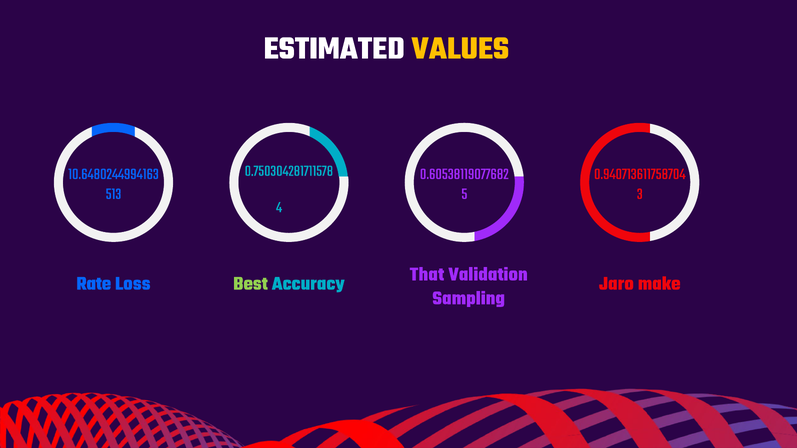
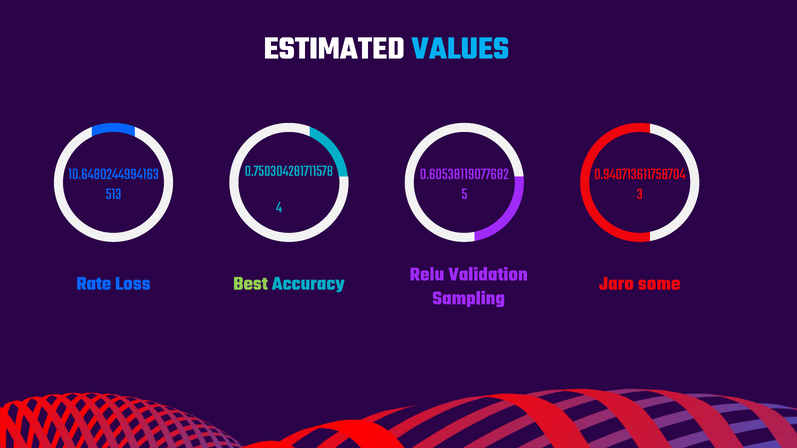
VALUES colour: yellow -> light blue
That: That -> Relu
make: make -> some
